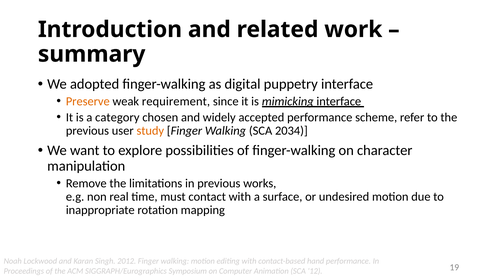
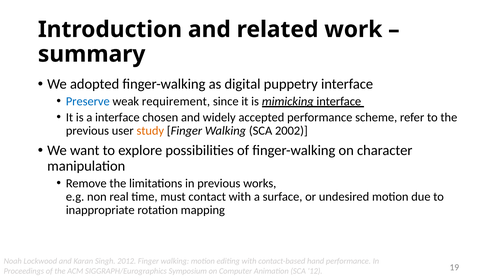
Preserve colour: orange -> blue
a category: category -> interface
2034: 2034 -> 2002
